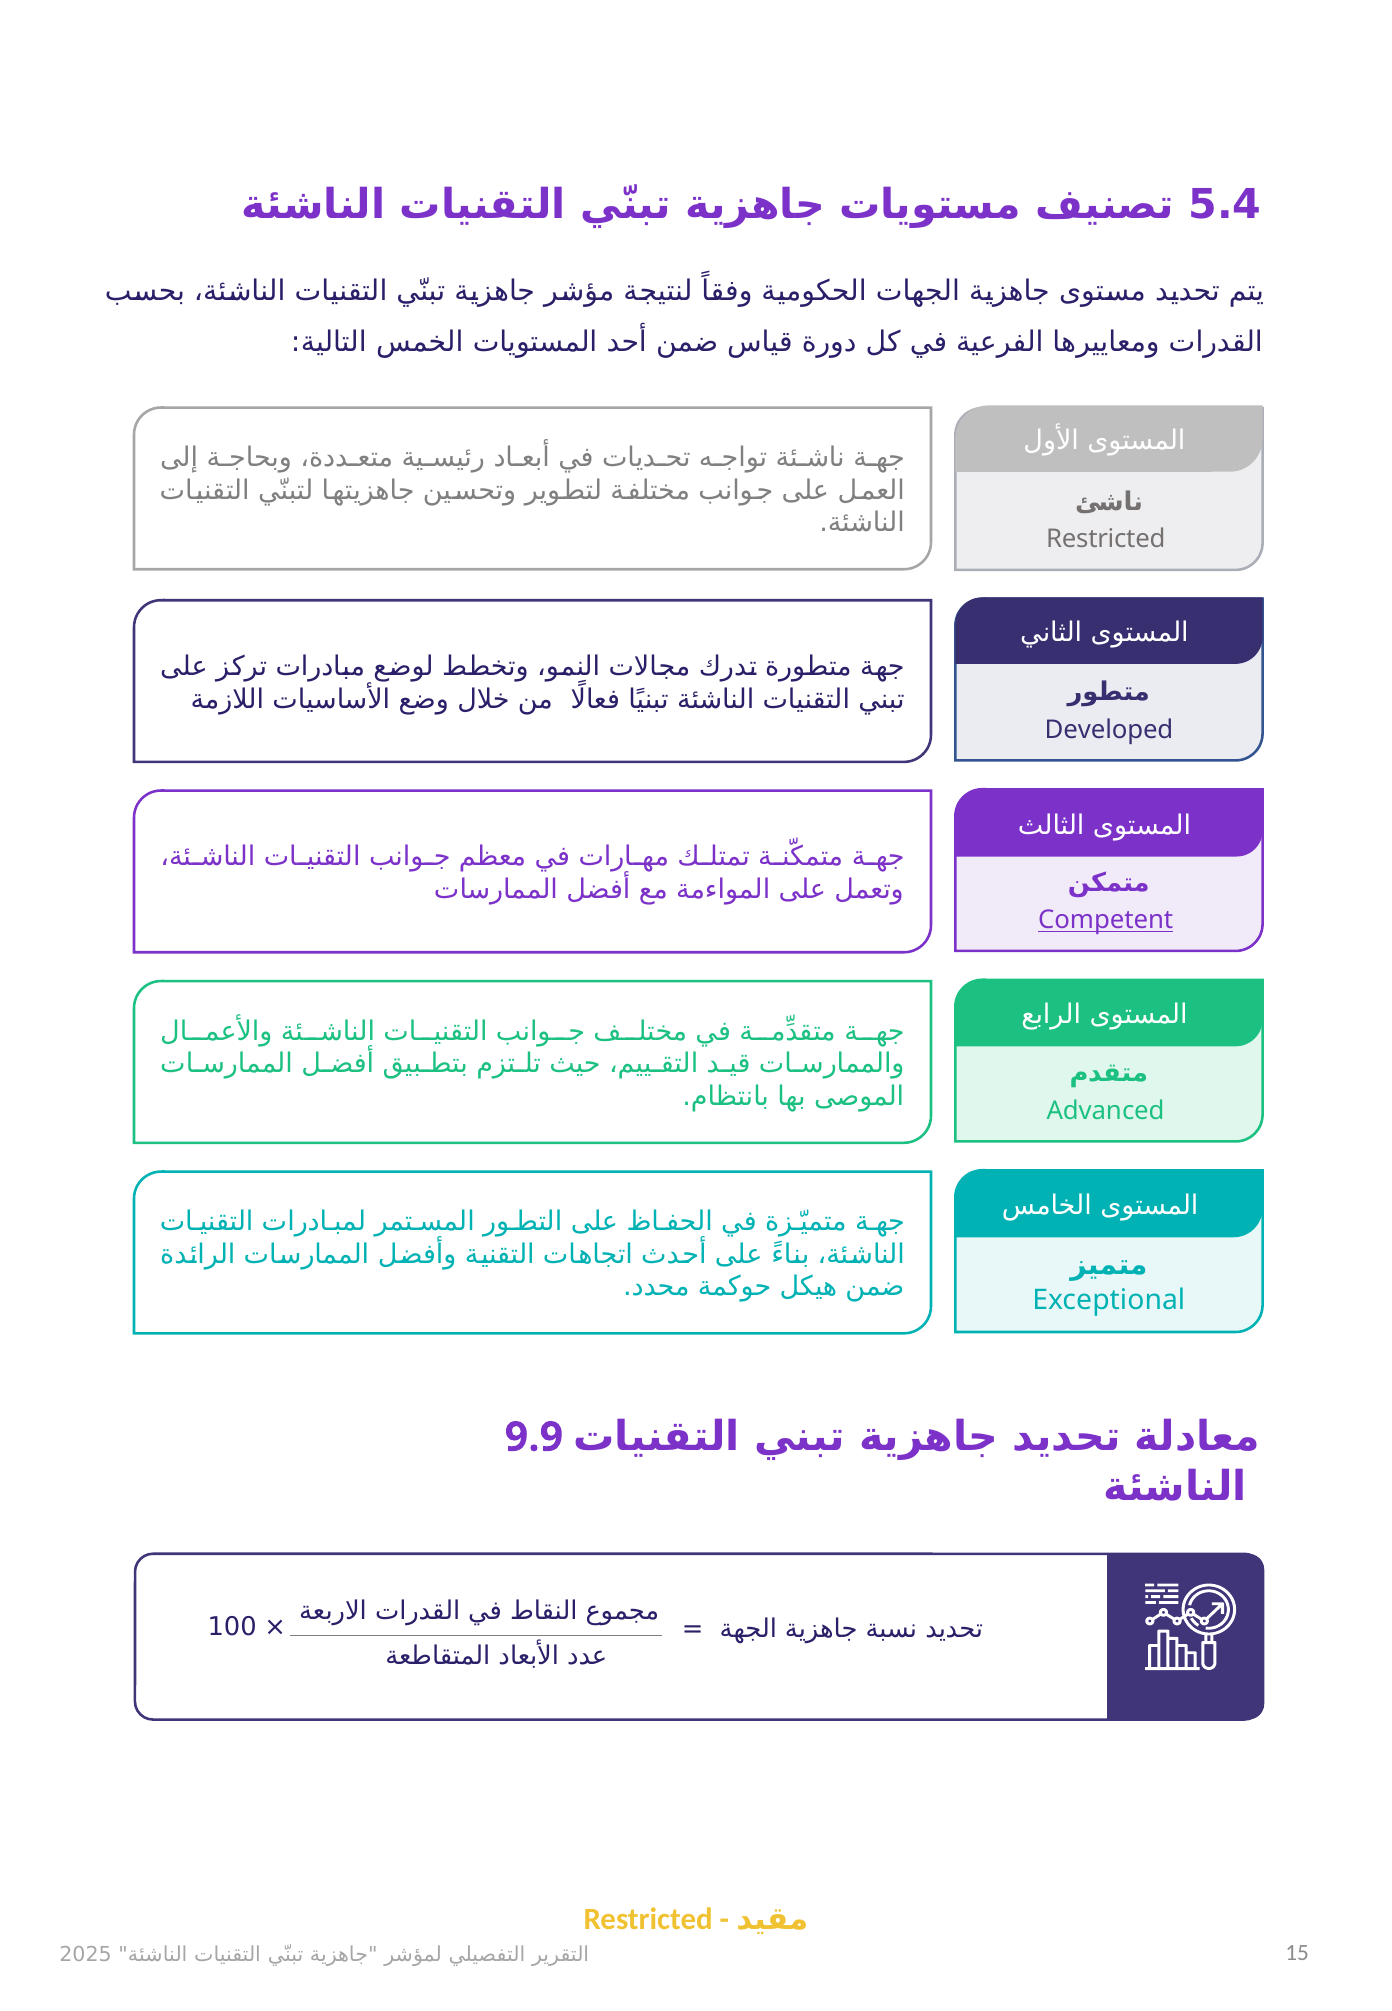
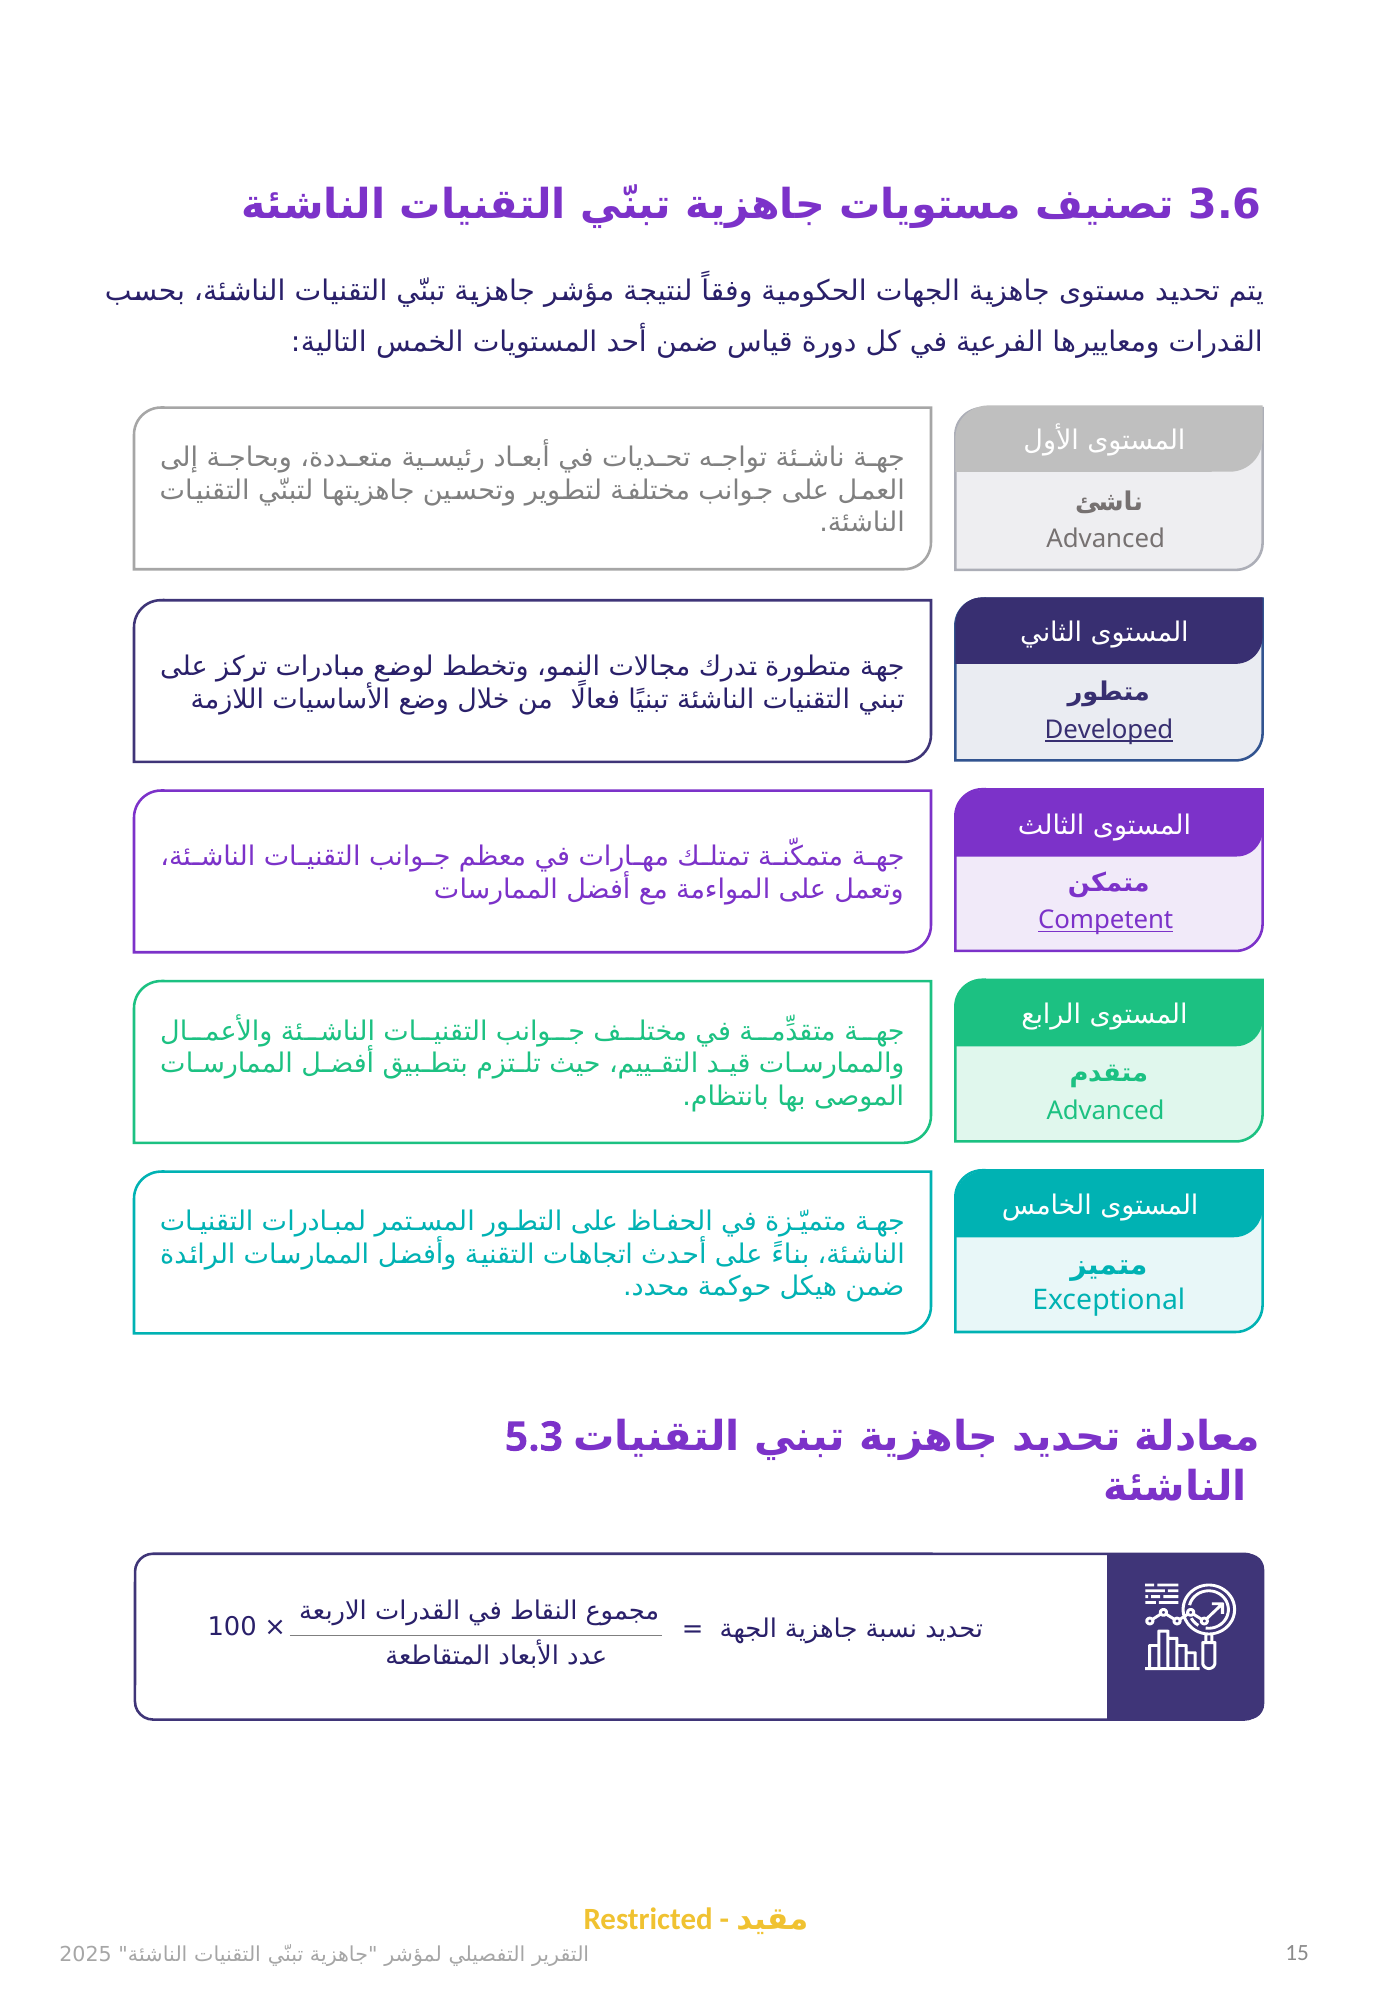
5.4: 5.4 -> 3.6
Restricted at (1106, 539): Restricted -> Advanced
Developed underline: none -> present
9.9: 9.9 -> 5.3
